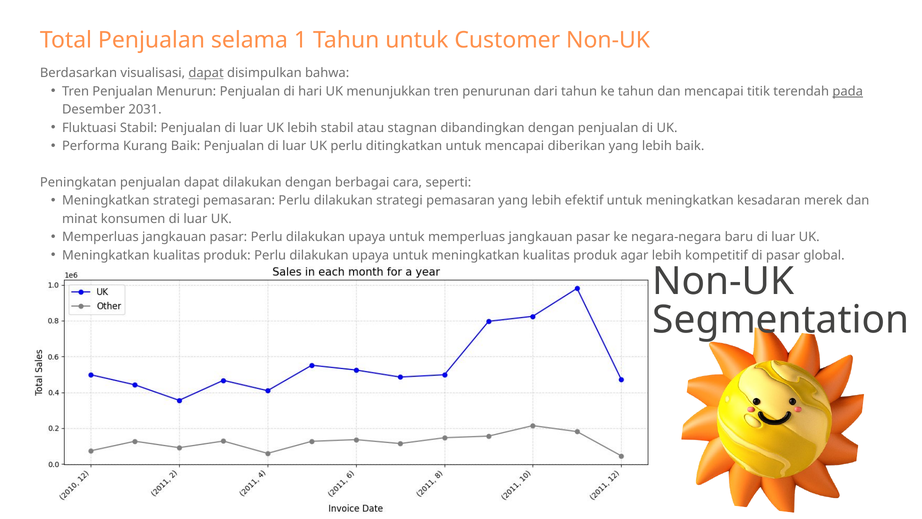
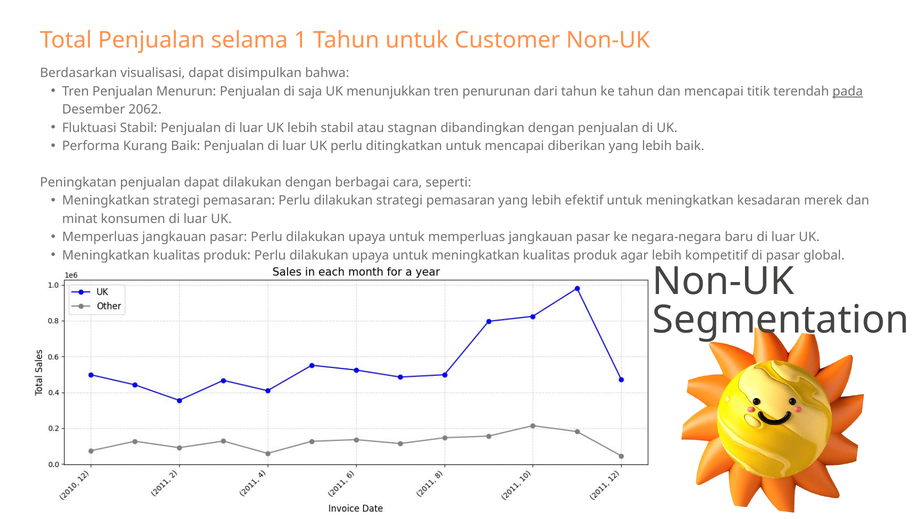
dapat at (206, 73) underline: present -> none
hari: hari -> saja
2031: 2031 -> 2062
